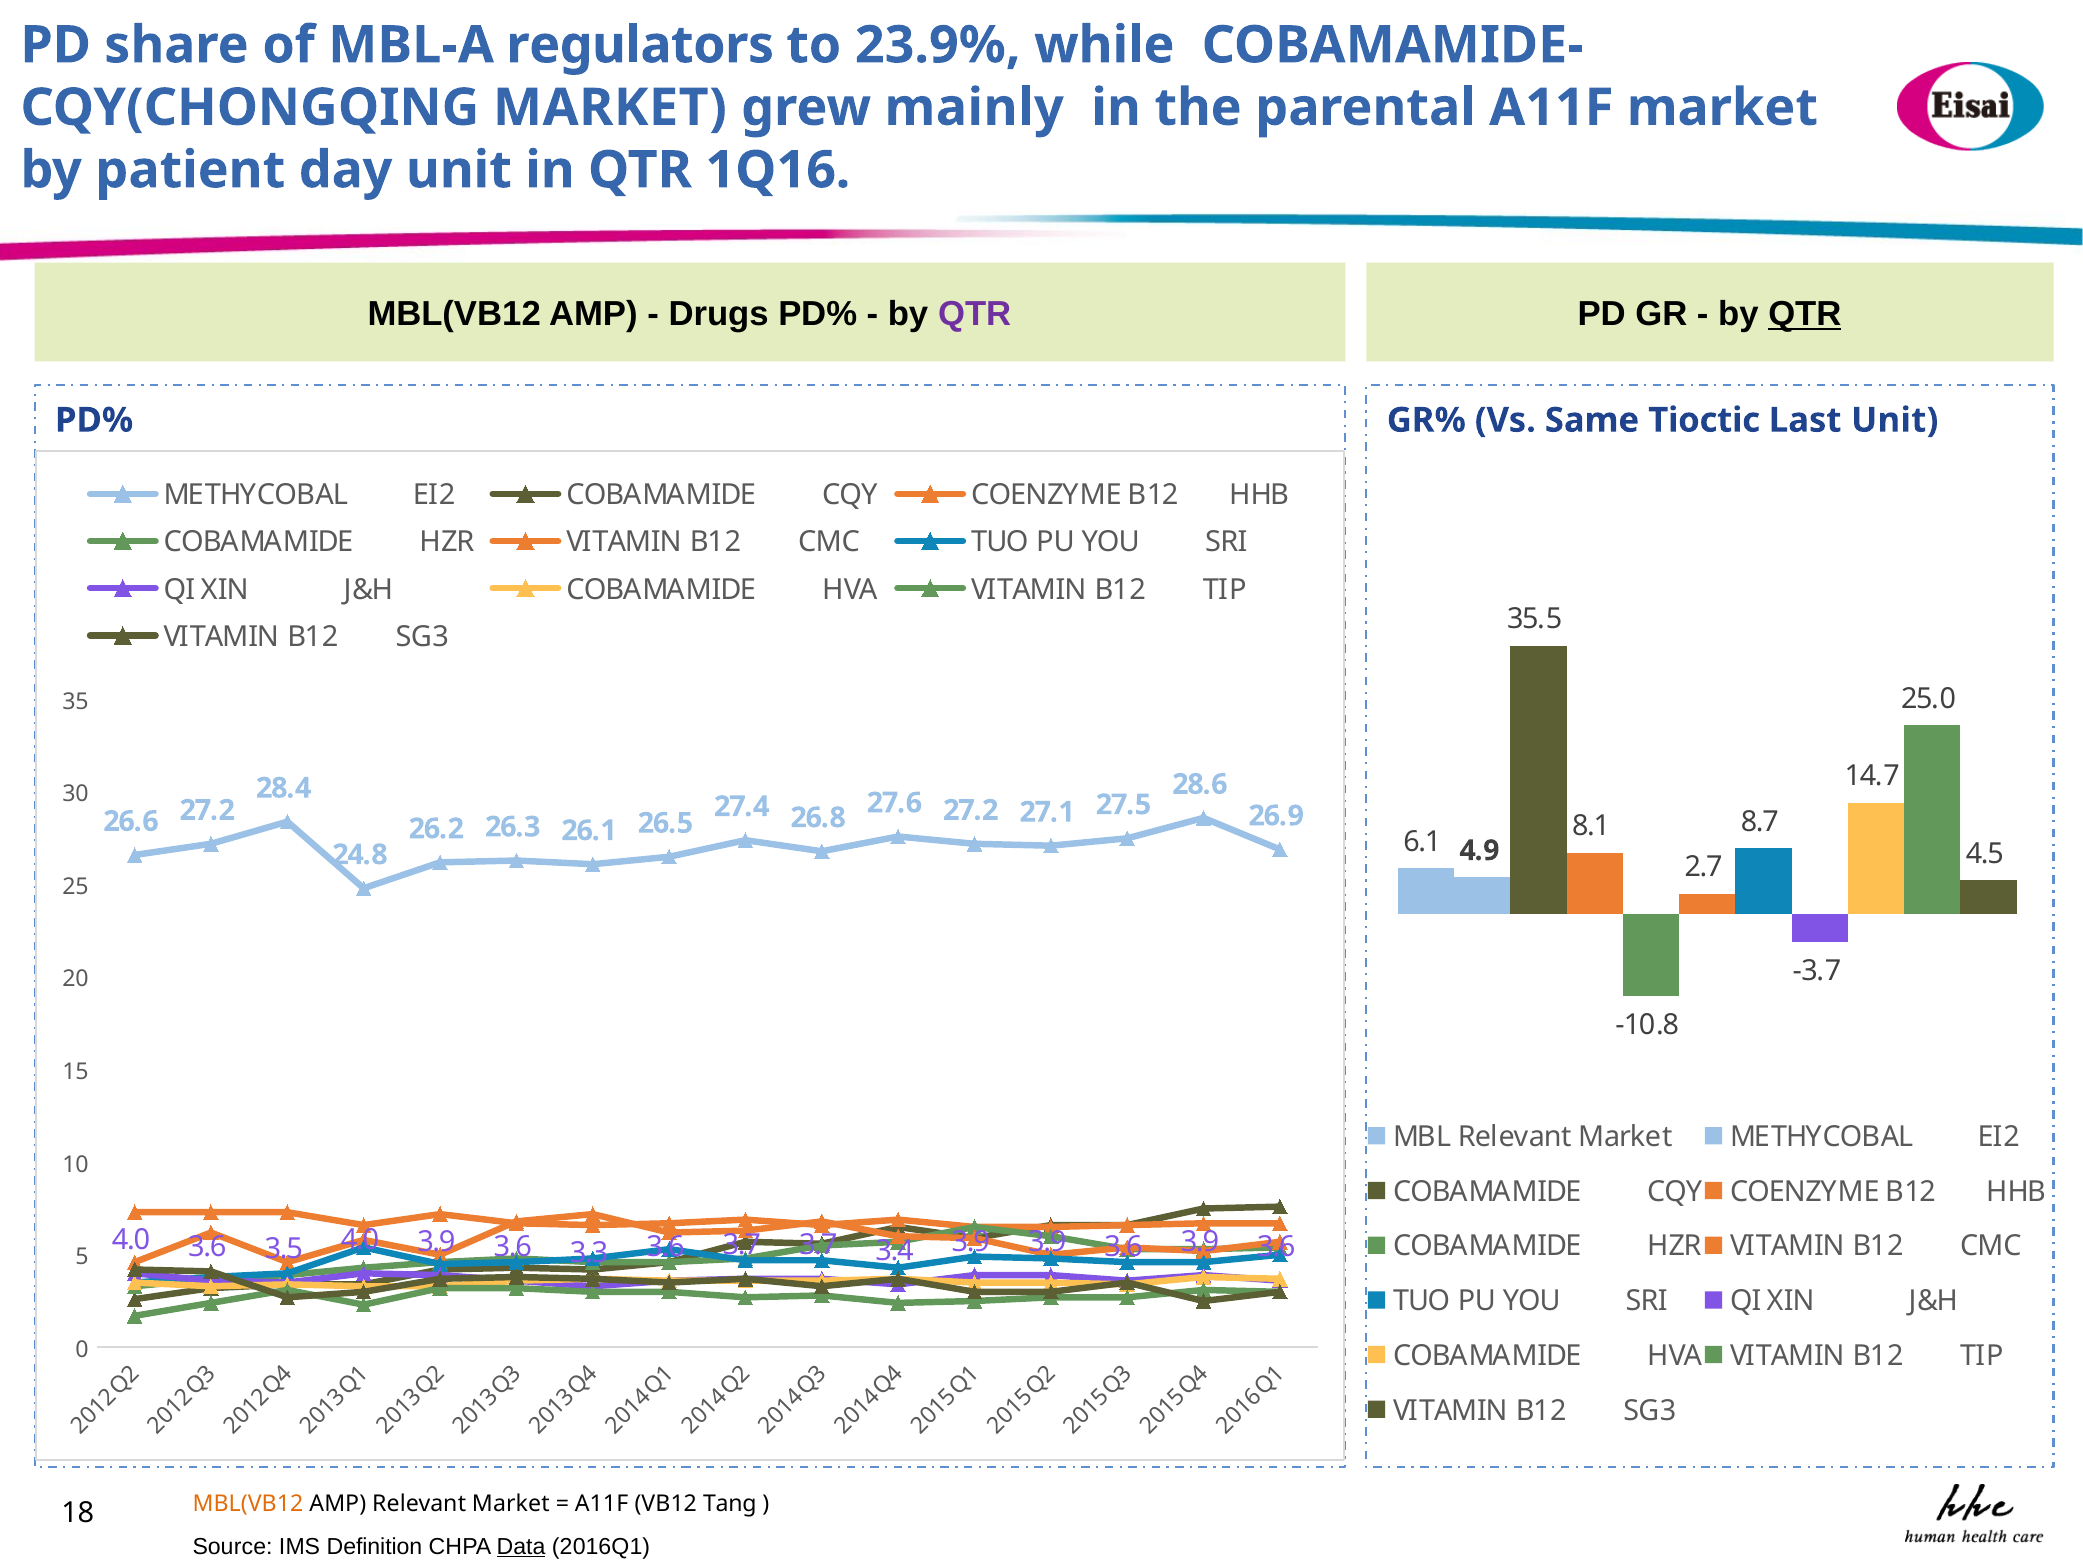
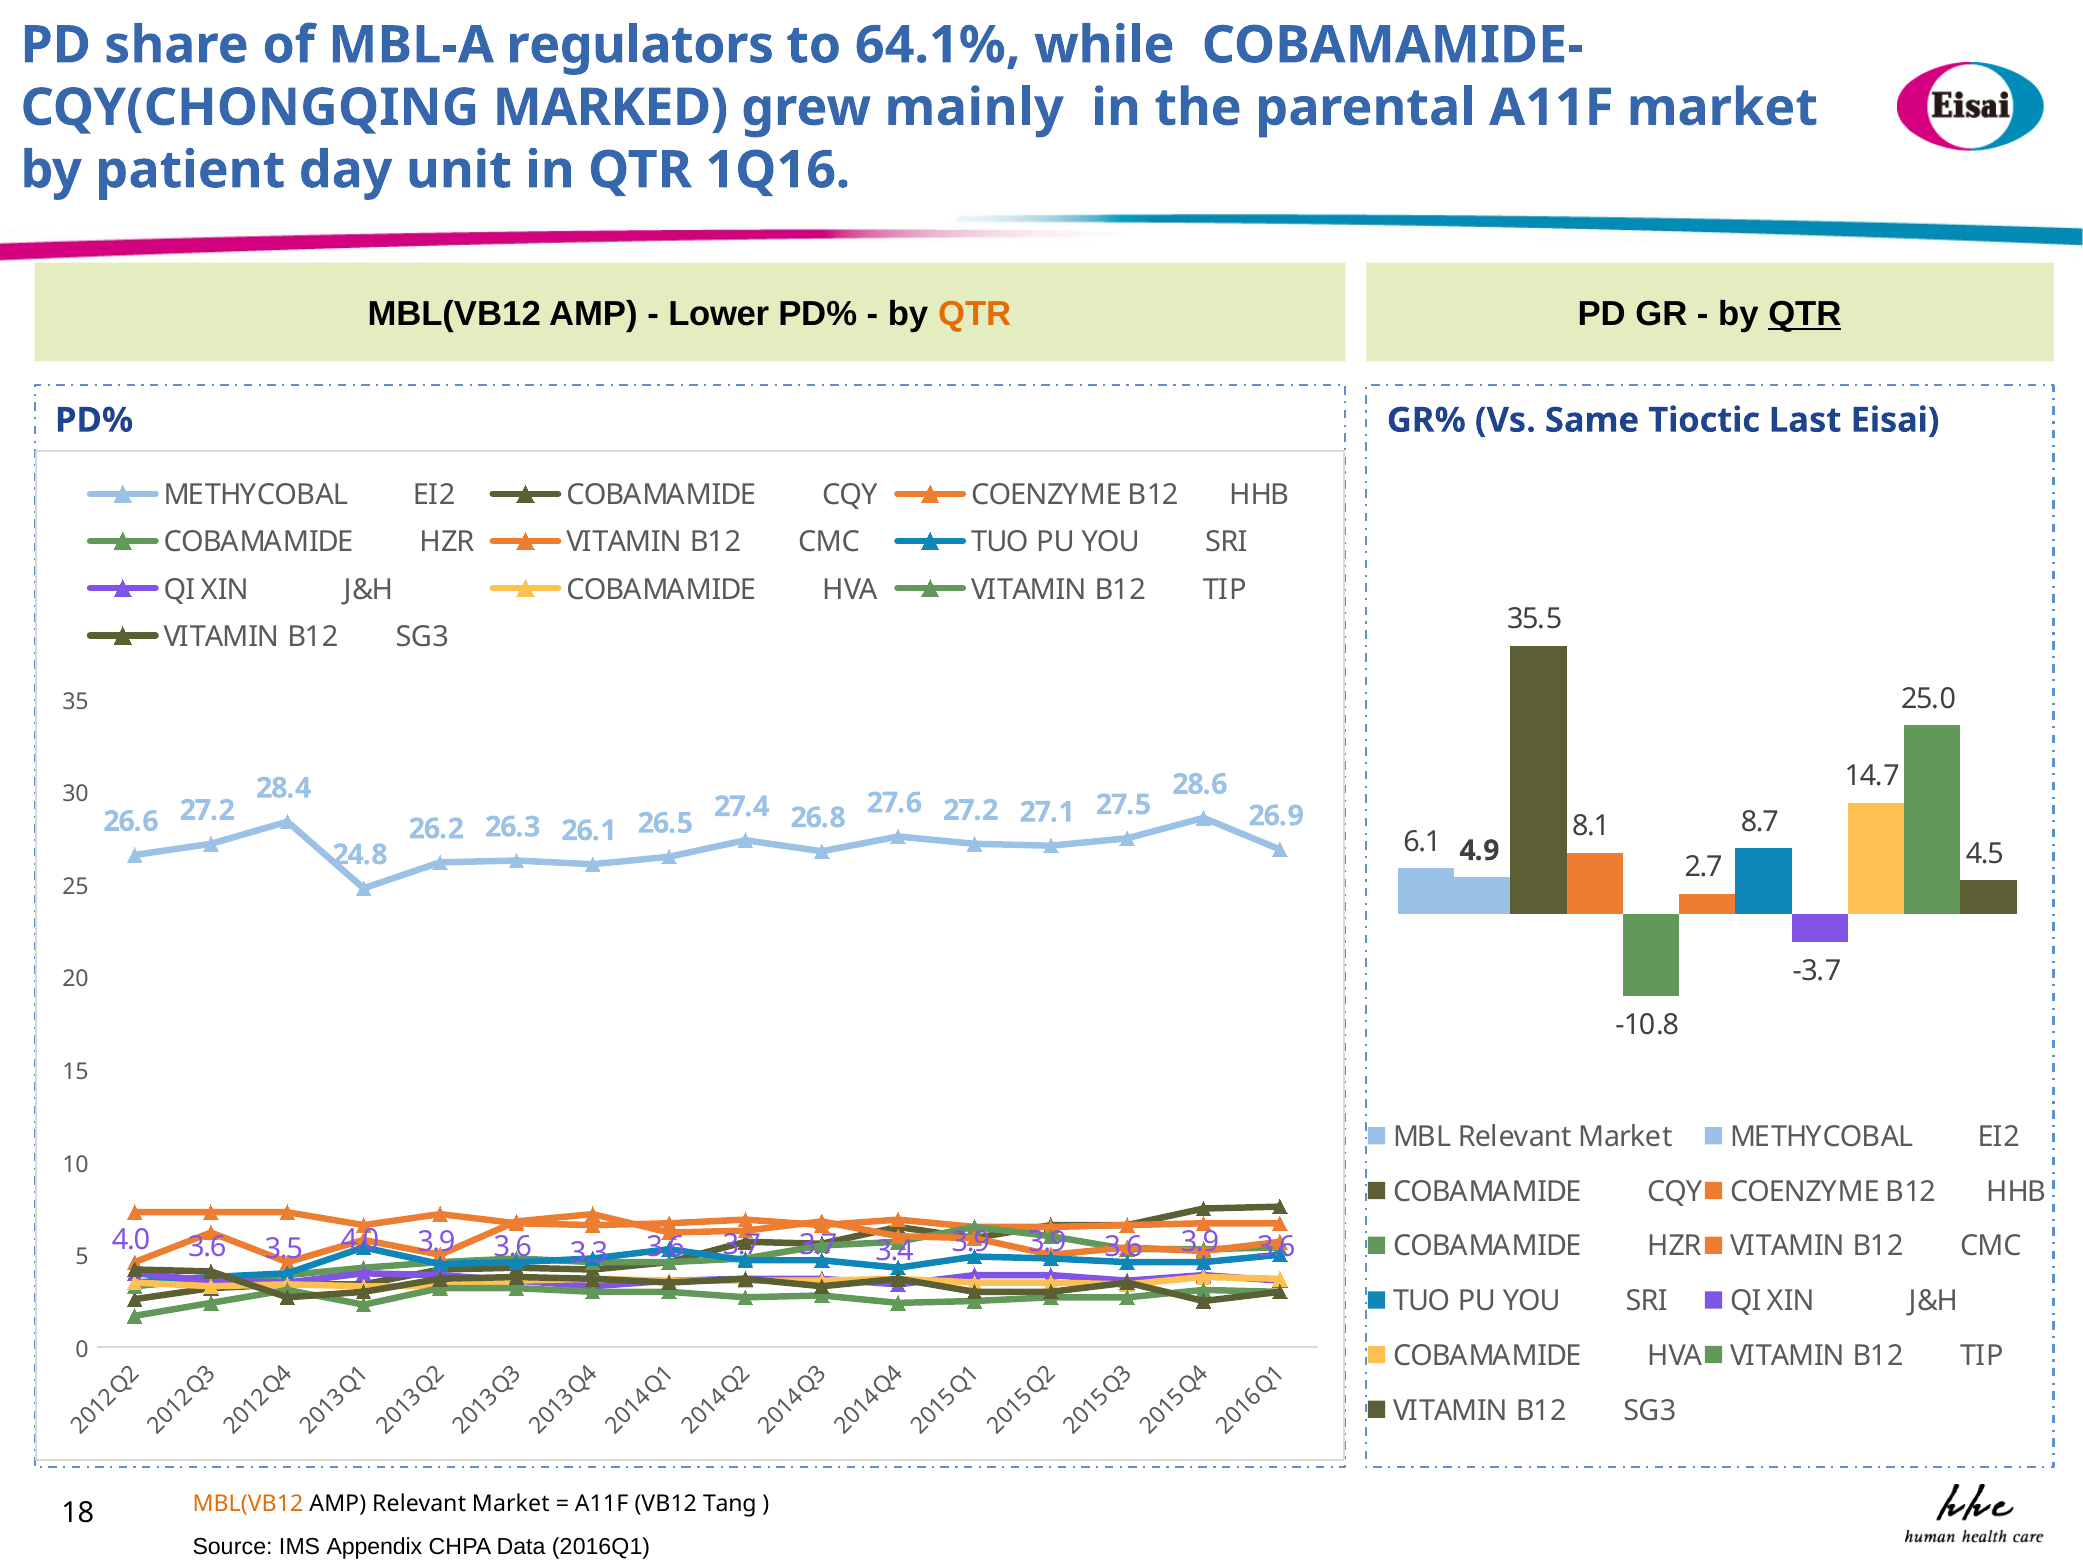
23.9%: 23.9% -> 64.1%
MARKET at (610, 108): MARKET -> MARKED
Drugs: Drugs -> Lower
QTR at (975, 314) colour: purple -> orange
Last Unit: Unit -> Eisai
Definition: Definition -> Appendix
Data underline: present -> none
